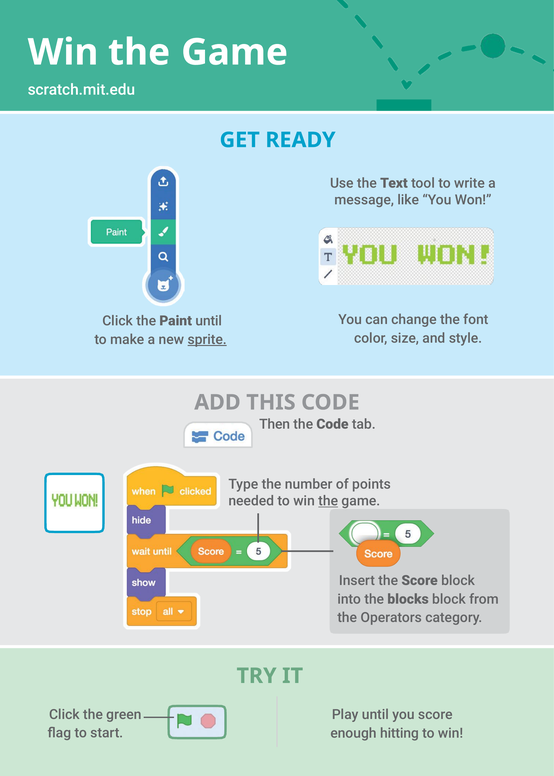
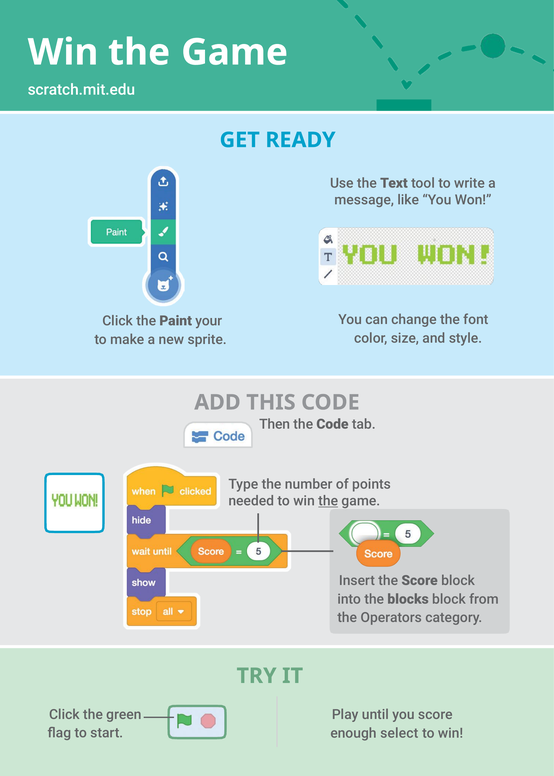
Paint until: until -> your
sprite underline: present -> none
hitting: hitting -> select
